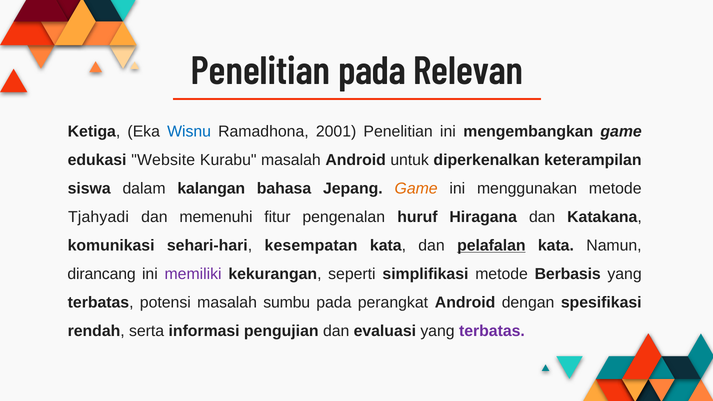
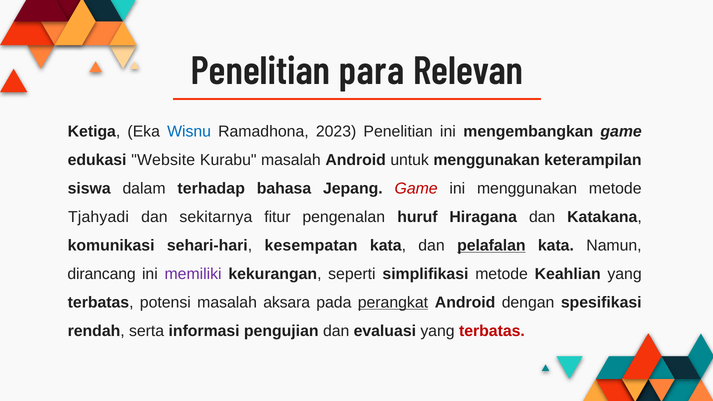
Penelitian pada: pada -> para
2001: 2001 -> 2023
untuk diperkenalkan: diperkenalkan -> menggunakan
kalangan: kalangan -> terhadap
Game at (416, 189) colour: orange -> red
memenuhi: memenuhi -> sekitarnya
Berbasis: Berbasis -> Keahlian
sumbu: sumbu -> aksara
perangkat underline: none -> present
terbatas at (492, 331) colour: purple -> red
